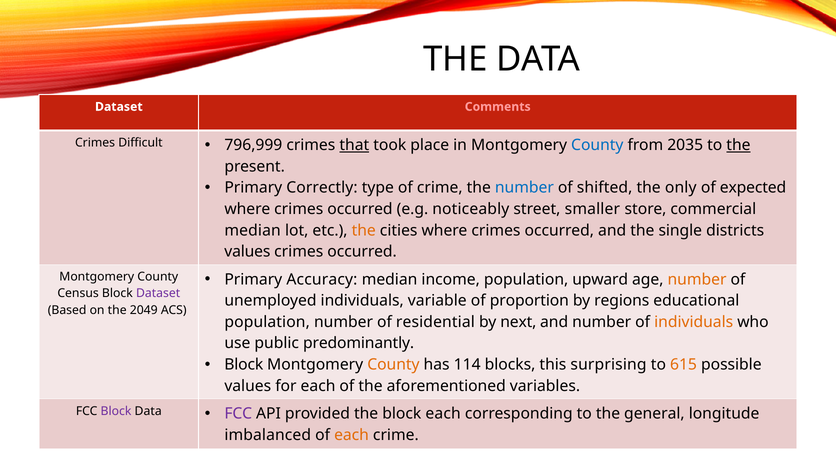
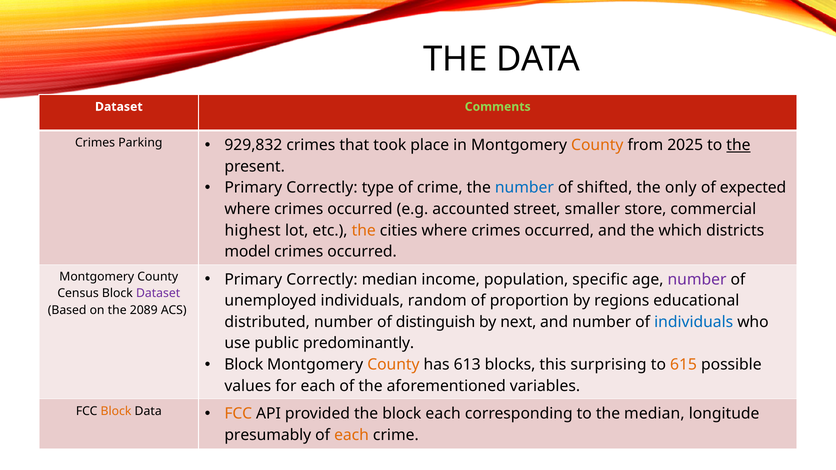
Comments colour: pink -> light green
Difficult: Difficult -> Parking
796,999: 796,999 -> 929,832
that underline: present -> none
County at (597, 145) colour: blue -> orange
2035: 2035 -> 2025
noticeably: noticeably -> accounted
median at (253, 231): median -> highest
single: single -> which
values at (247, 252): values -> model
Accuracy at (322, 279): Accuracy -> Correctly
upward: upward -> specific
number at (697, 279) colour: orange -> purple
variable: variable -> random
2049: 2049 -> 2089
population at (267, 322): population -> distributed
residential: residential -> distinguish
individuals at (694, 322) colour: orange -> blue
114: 114 -> 613
Block at (116, 411) colour: purple -> orange
FCC at (238, 414) colour: purple -> orange
the general: general -> median
imbalanced: imbalanced -> presumably
